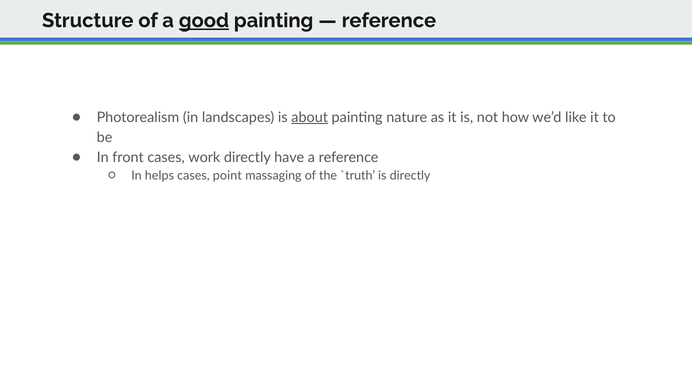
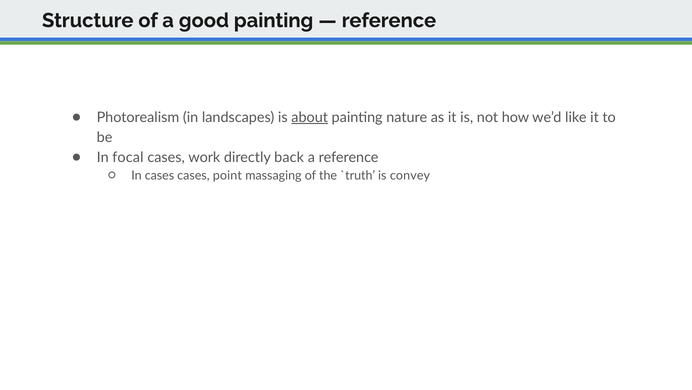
good underline: present -> none
front: front -> focal
have: have -> back
In helps: helps -> cases
is directly: directly -> convey
